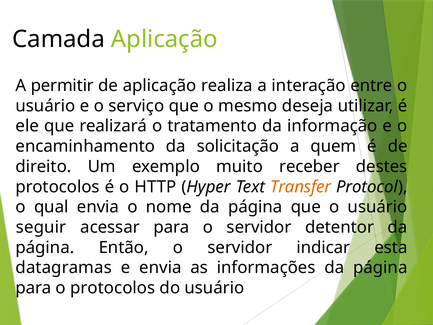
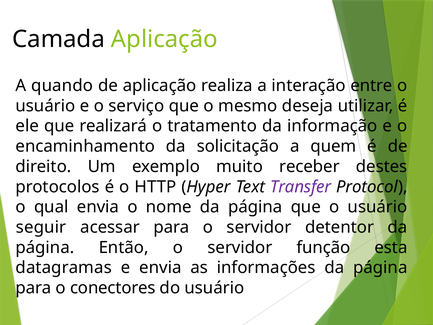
permitir: permitir -> quando
Transfer colour: orange -> purple
indicar: indicar -> função
o protocolos: protocolos -> conectores
